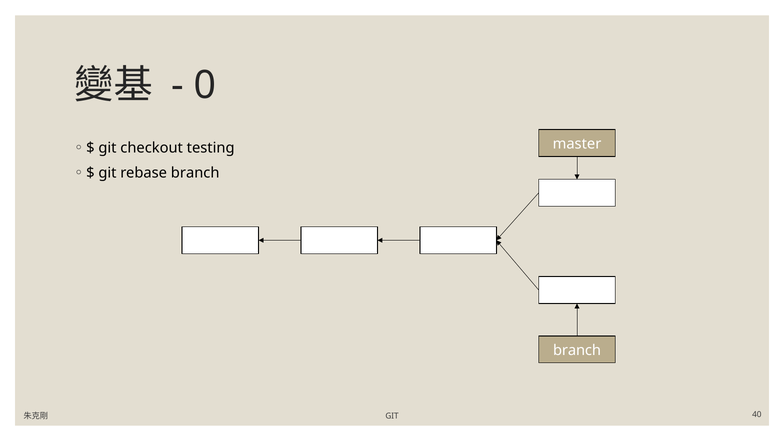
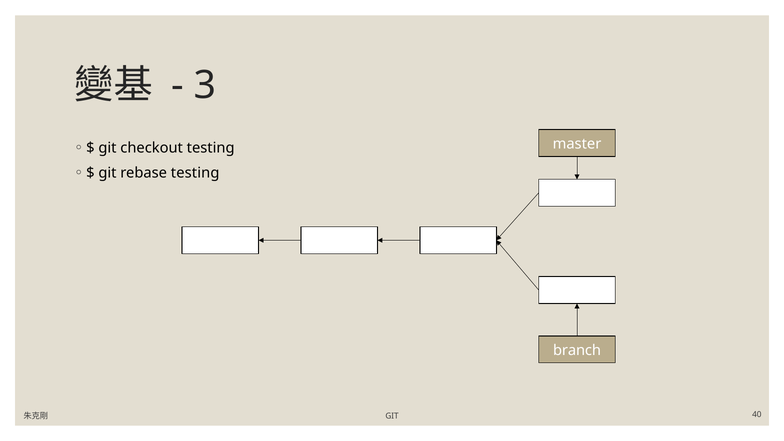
0: 0 -> 3
rebase branch: branch -> testing
